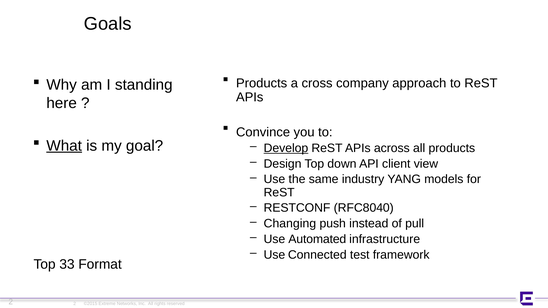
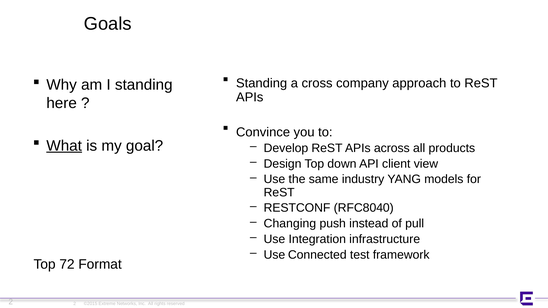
Products at (262, 83): Products -> Standing
Develop underline: present -> none
Automated: Automated -> Integration
33: 33 -> 72
